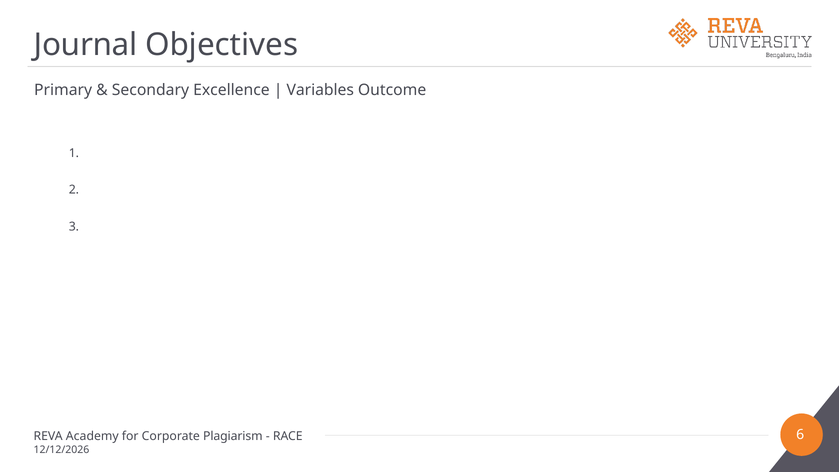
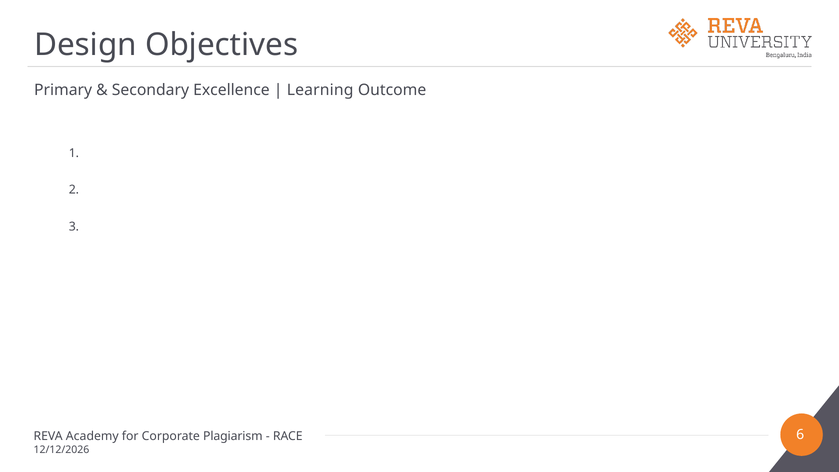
Journal: Journal -> Design
Variables: Variables -> Learning
